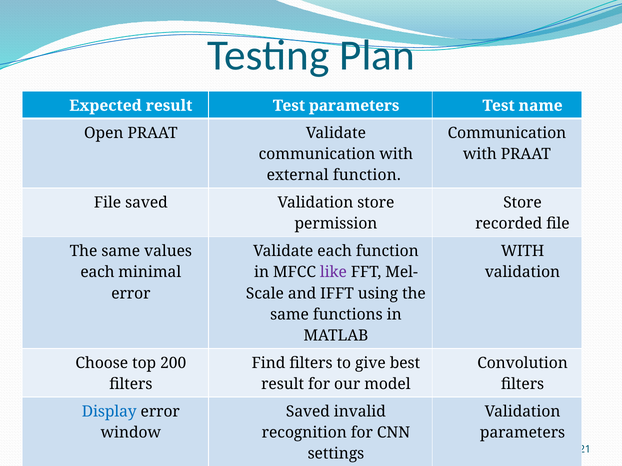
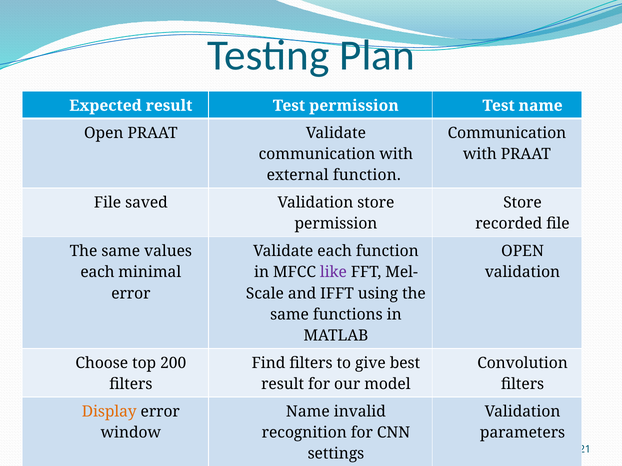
Test parameters: parameters -> permission
WITH at (523, 251): WITH -> OPEN
Display at (109, 412) colour: blue -> orange
Saved at (308, 412): Saved -> Name
